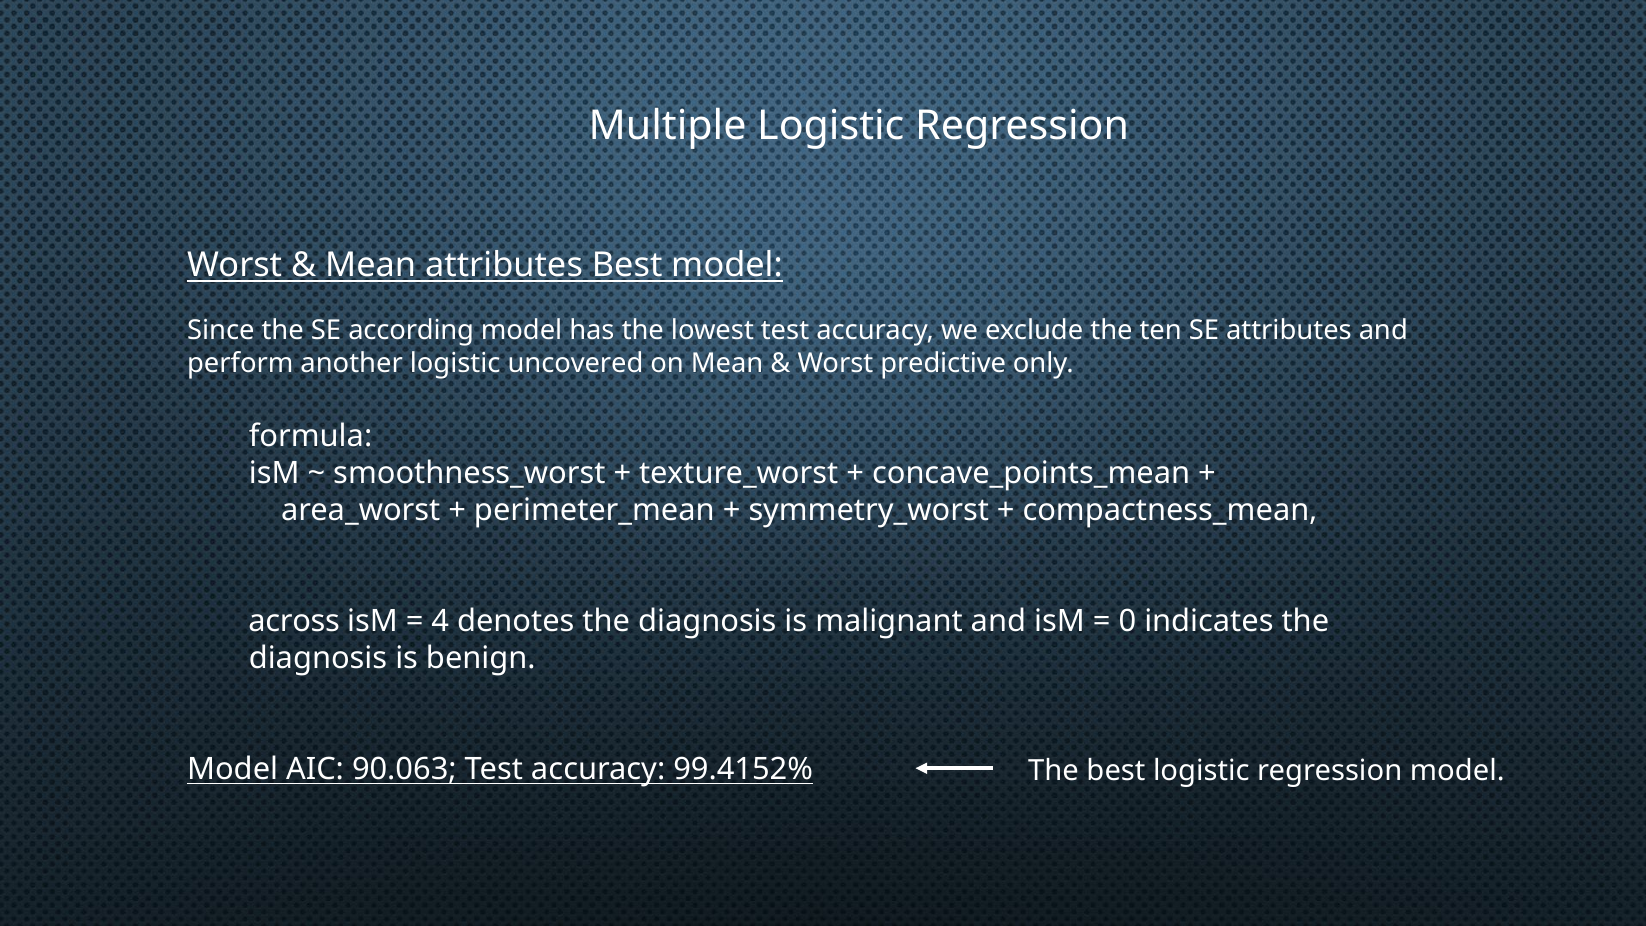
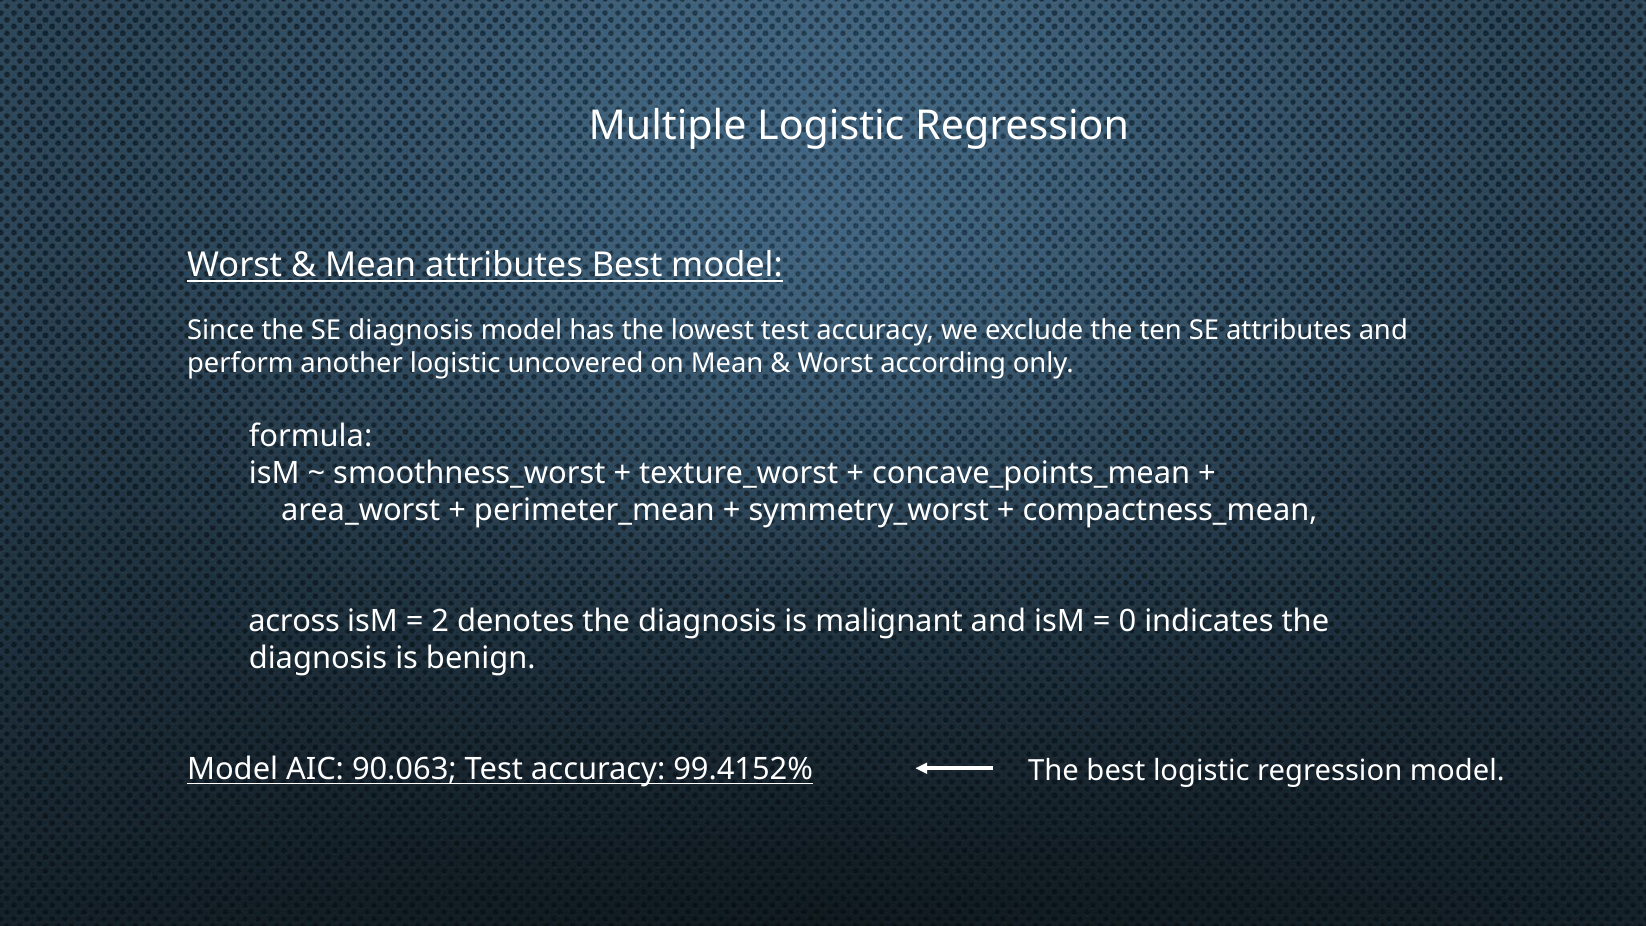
SE according: according -> diagnosis
predictive: predictive -> according
4: 4 -> 2
